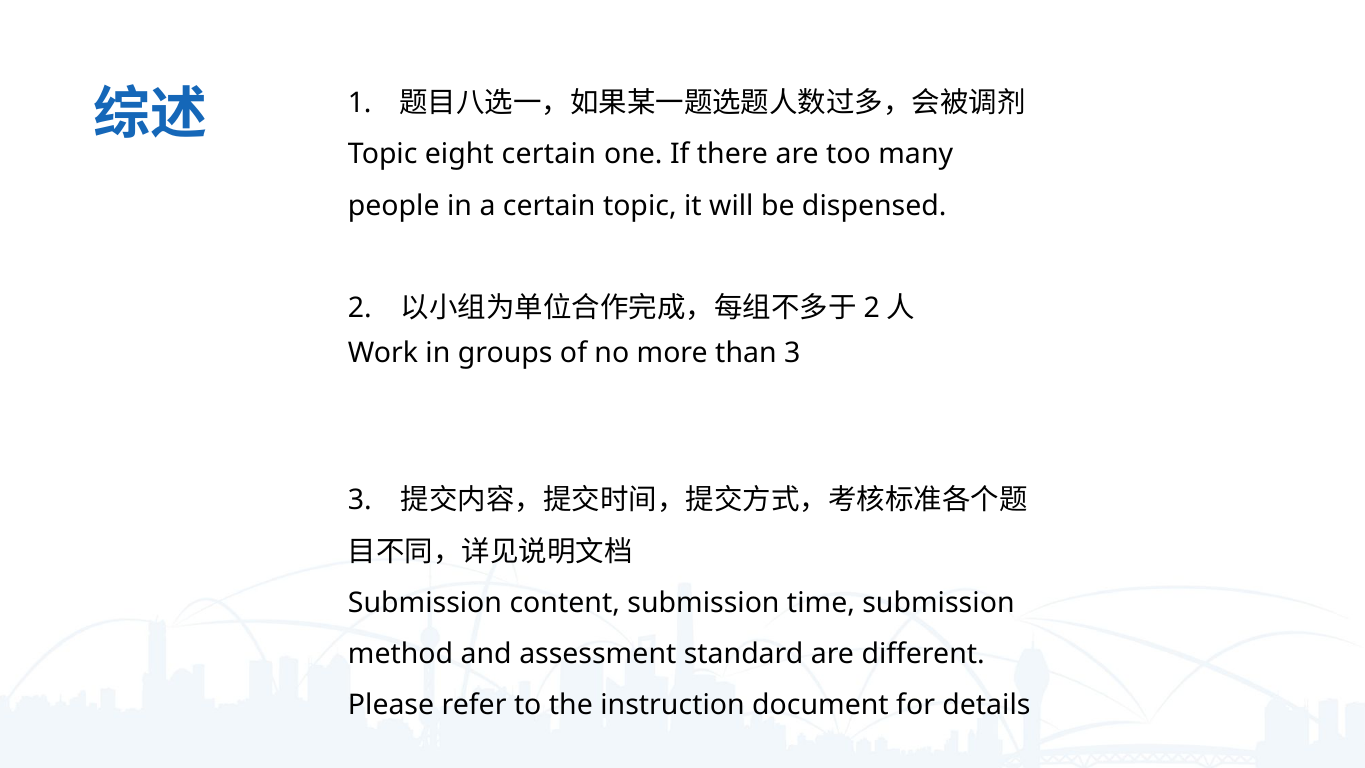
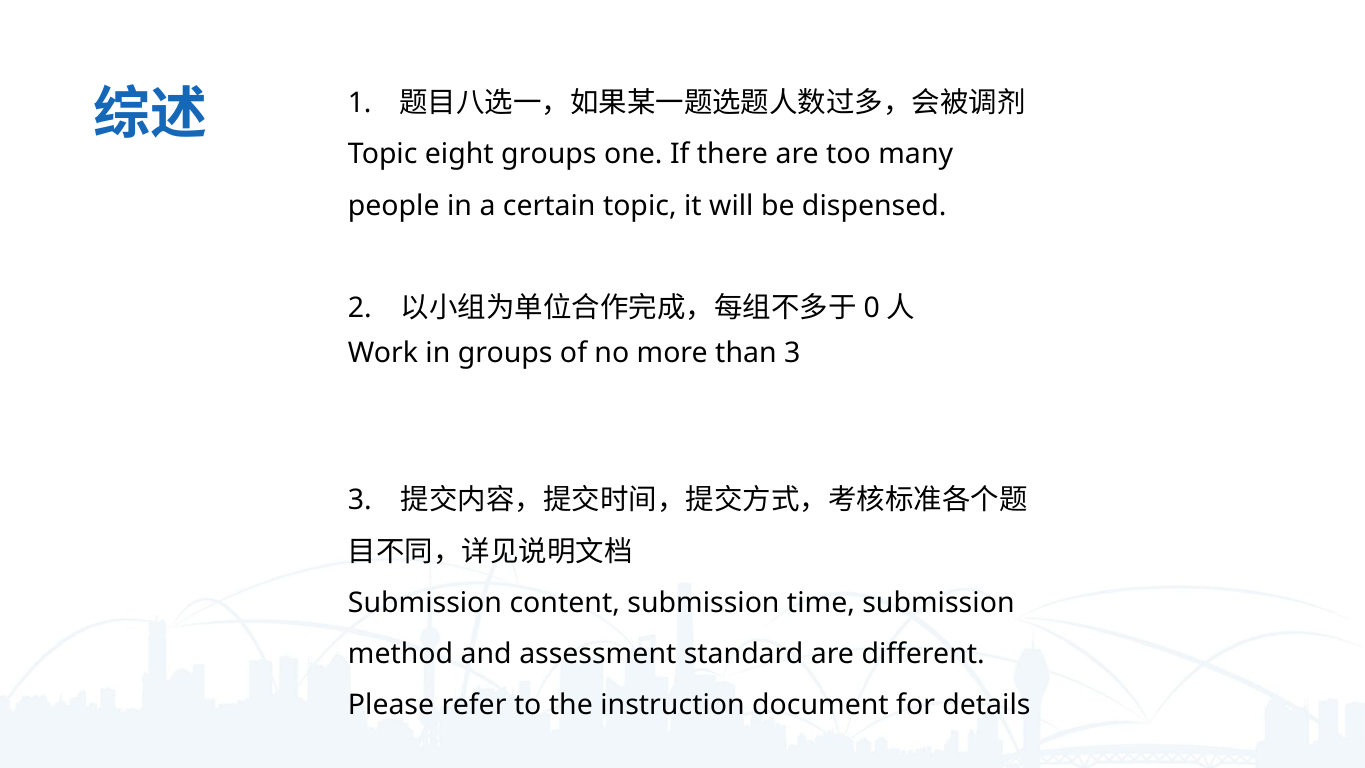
eight certain: certain -> groups
2 at (872, 308): 2 -> 0
